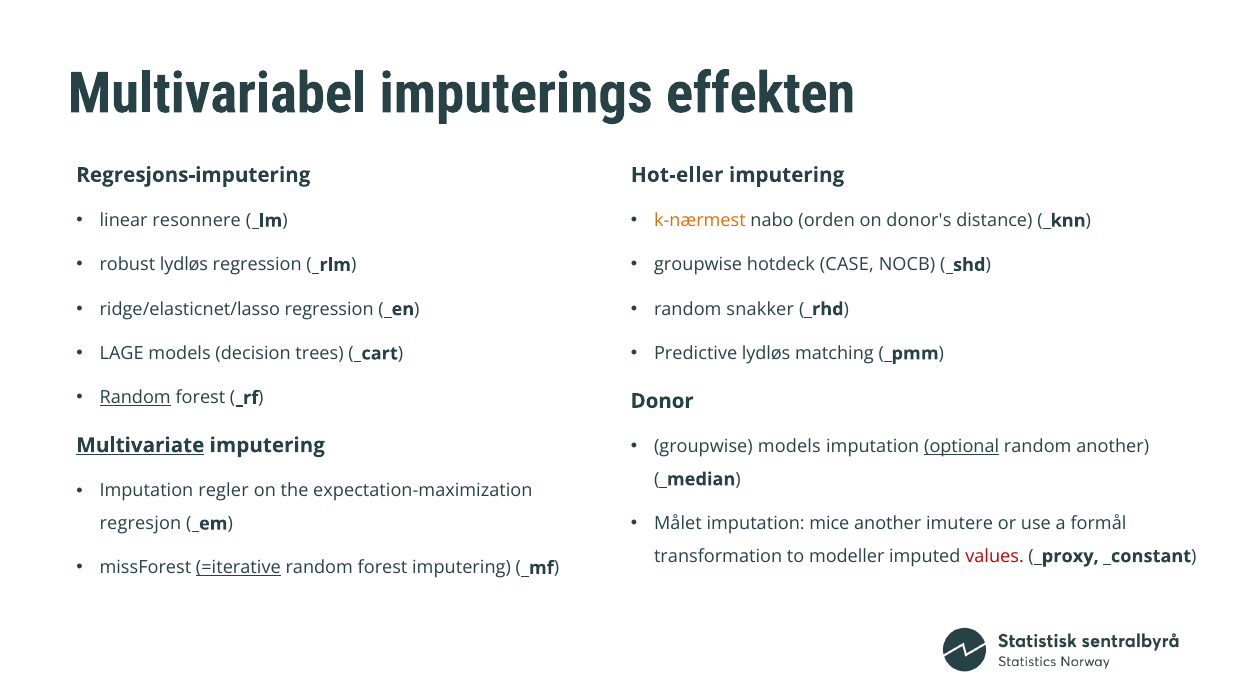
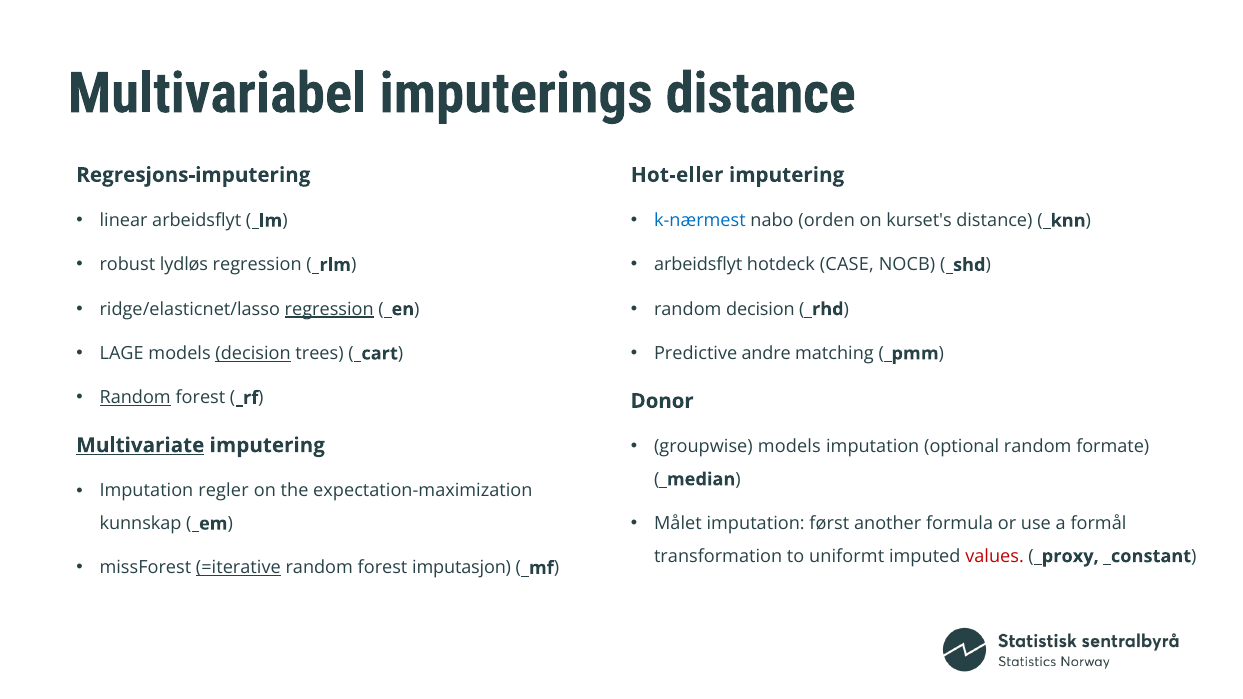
imputerings effekten: effekten -> distance
linear resonnere: resonnere -> arbeidsflyt
k-nærmest colour: orange -> blue
donor's: donor's -> kurset's
groupwise at (698, 265): groupwise -> arbeidsflyt
regression at (329, 309) underline: none -> present
random snakker: snakker -> decision
decision at (253, 354) underline: none -> present
Predictive lydløs: lydløs -> andre
optional underline: present -> none
random another: another -> formate
mice: mice -> først
imutere: imutere -> formula
regresjon: regresjon -> kunnskap
modeller: modeller -> uniformt
forest imputering: imputering -> imputasjon
